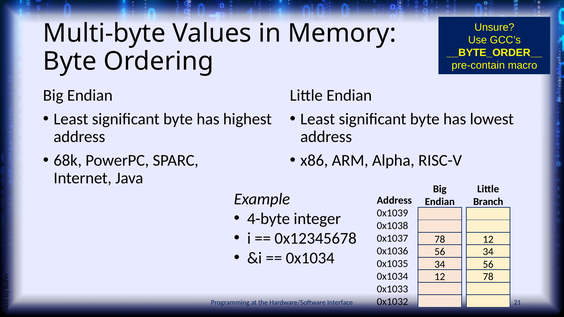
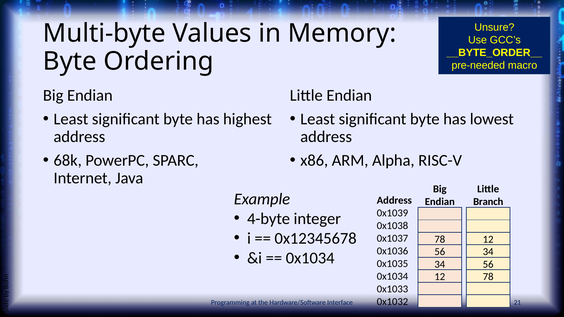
pre-contain: pre-contain -> pre-needed
